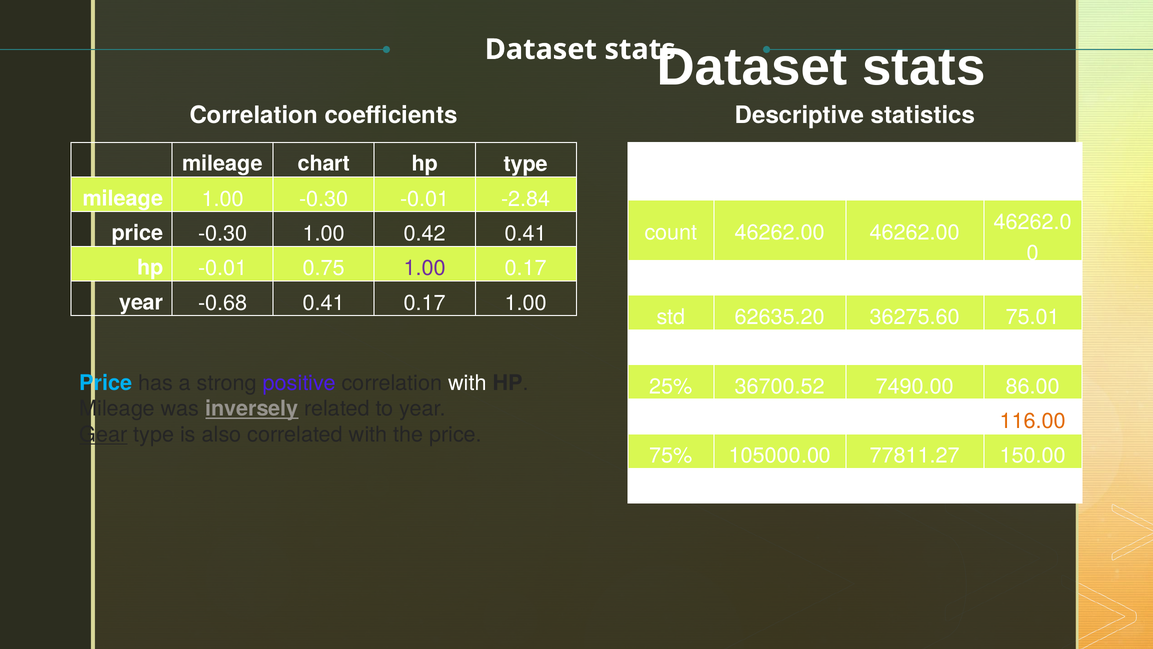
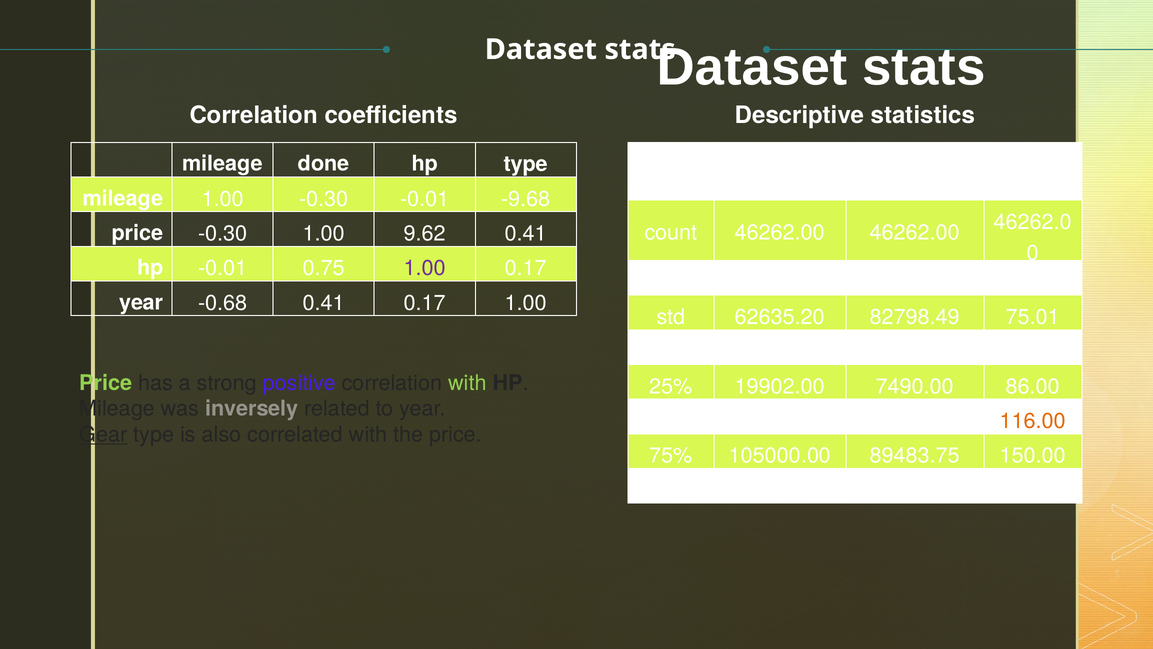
chart: chart -> done
-2.84: -2.84 -> -9.68
0.42: 0.42 -> 9.62
36275.60: 36275.60 -> 82798.49
Price at (106, 383) colour: light blue -> light green
with at (467, 383) colour: white -> light green
36700.52: 36700.52 -> 19902.00
inversely underline: present -> none
77811.27: 77811.27 -> 89483.75
